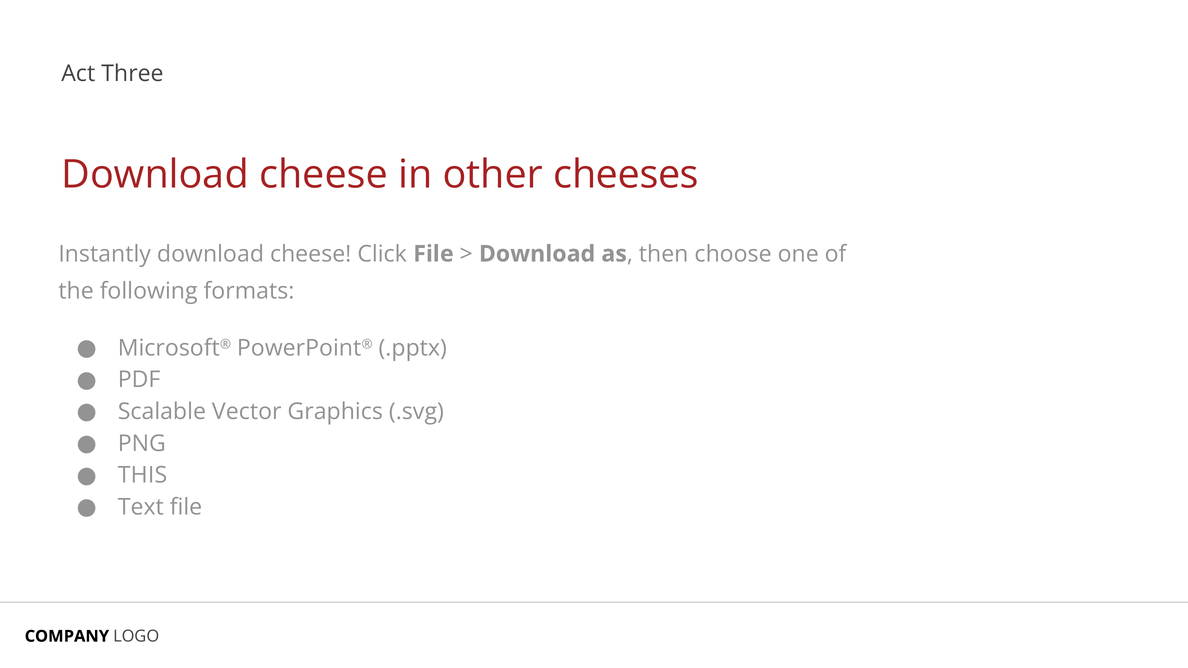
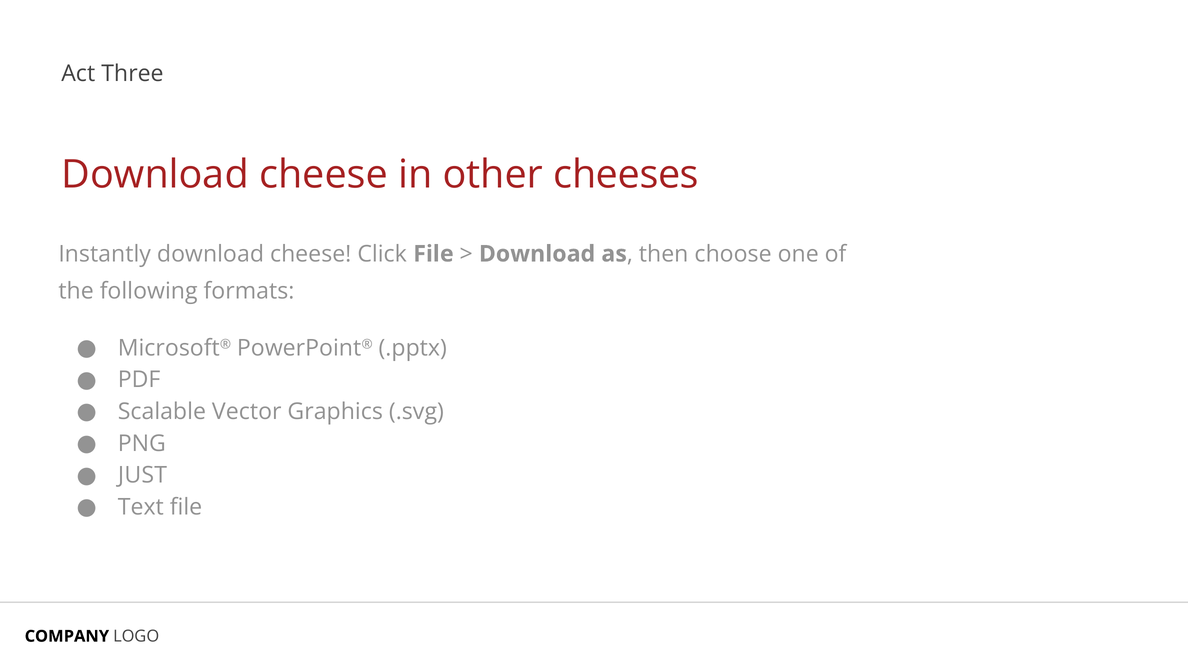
THIS: THIS -> JUST
